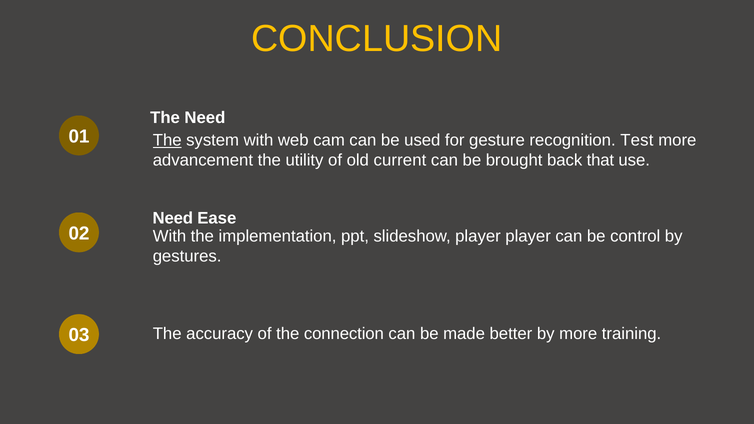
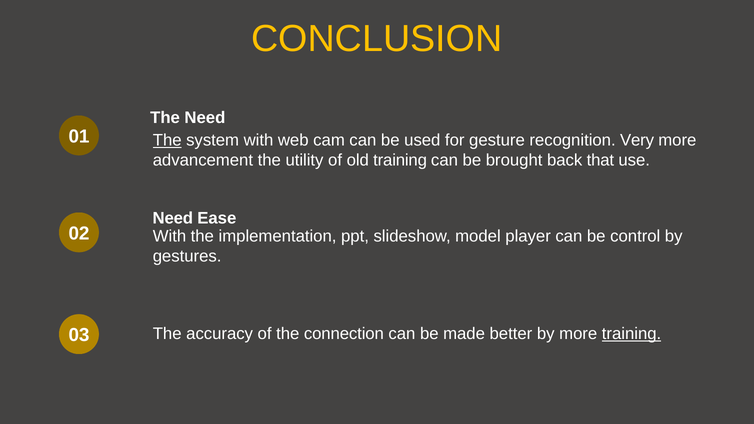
Test: Test -> Very
old current: current -> training
slideshow player: player -> model
training at (632, 334) underline: none -> present
